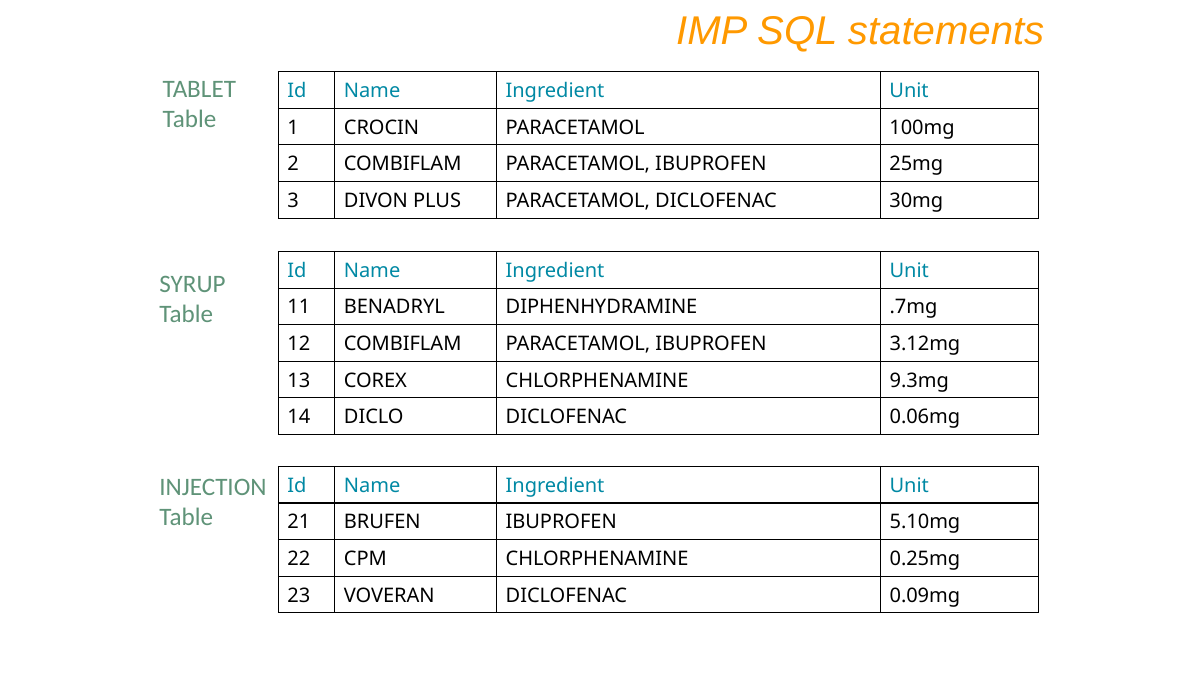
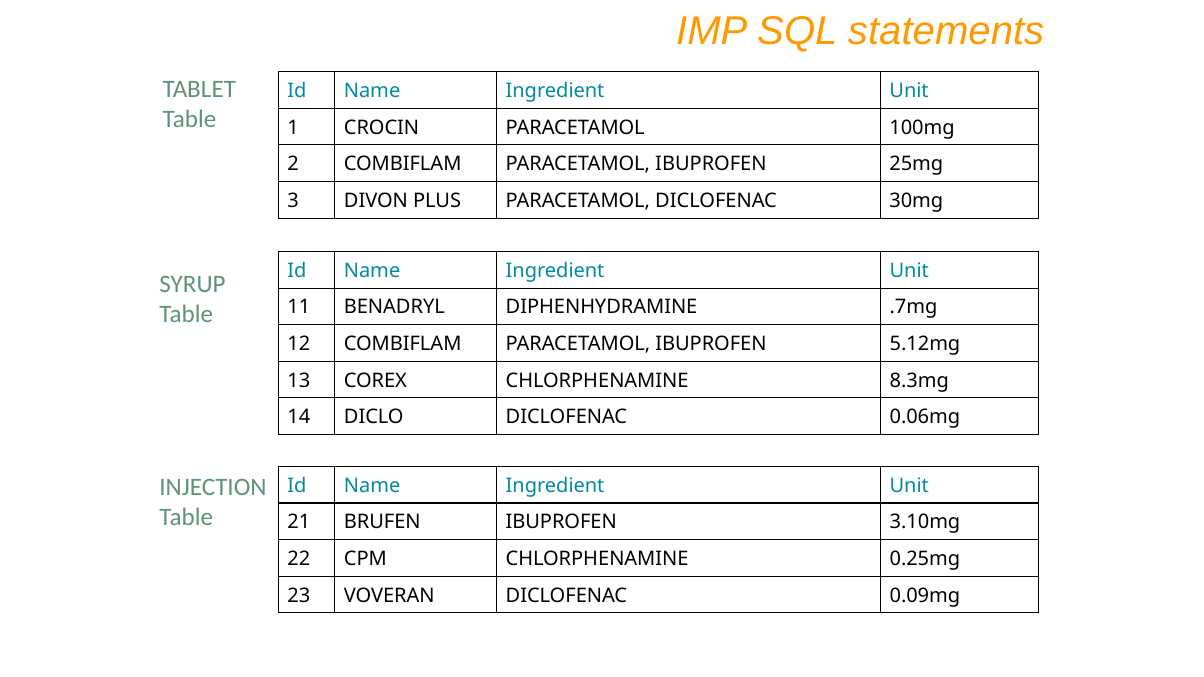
3.12mg: 3.12mg -> 5.12mg
9.3mg: 9.3mg -> 8.3mg
5.10mg: 5.10mg -> 3.10mg
